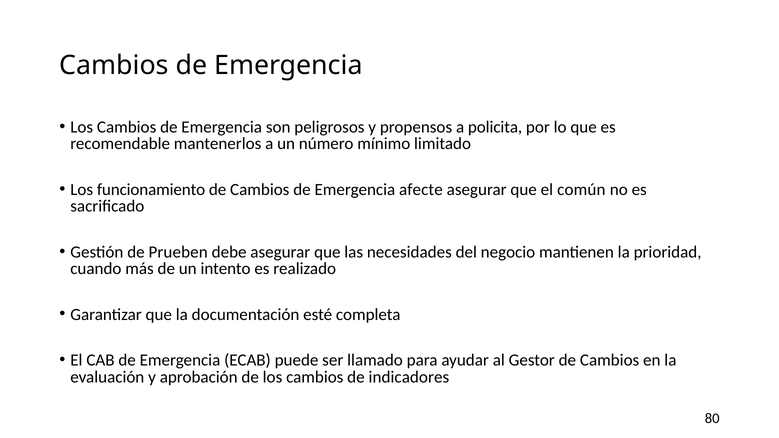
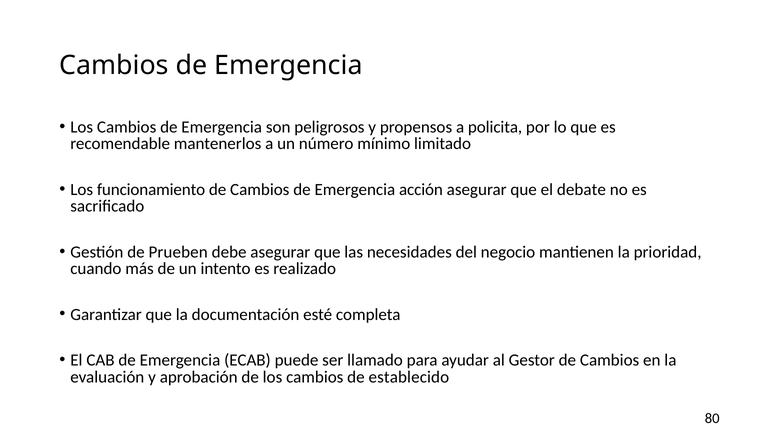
afecte: afecte -> acción
común: común -> debate
indicadores: indicadores -> establecido
